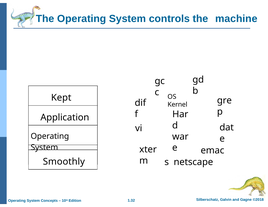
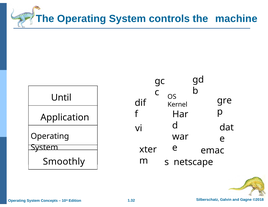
Kept: Kept -> Until
